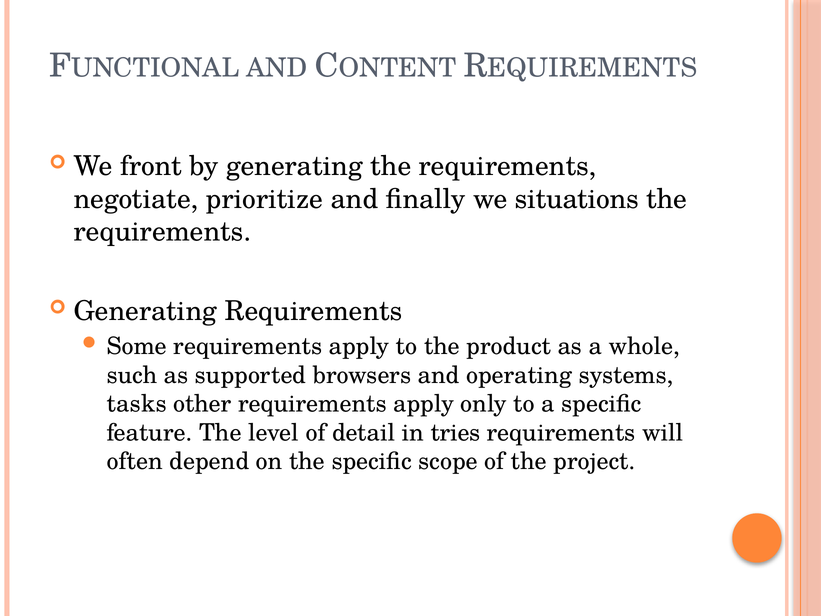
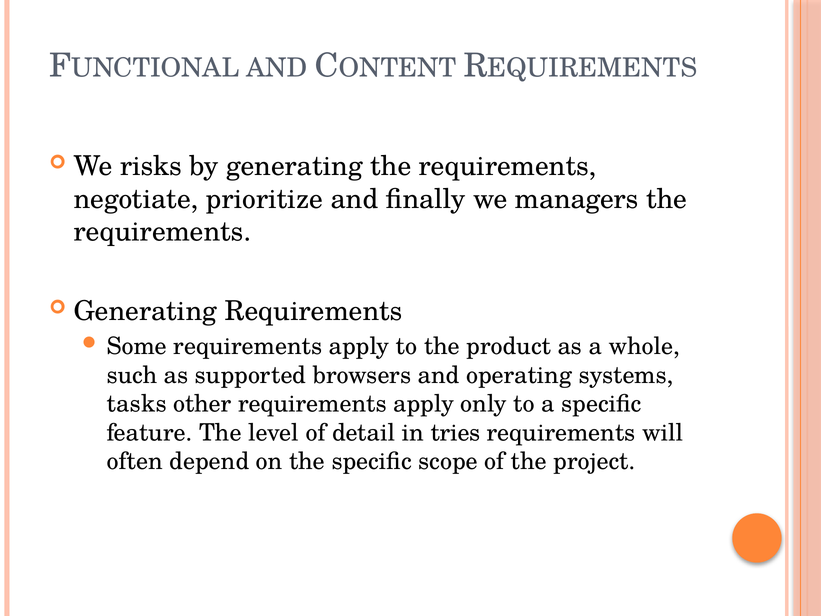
front: front -> risks
situations: situations -> managers
